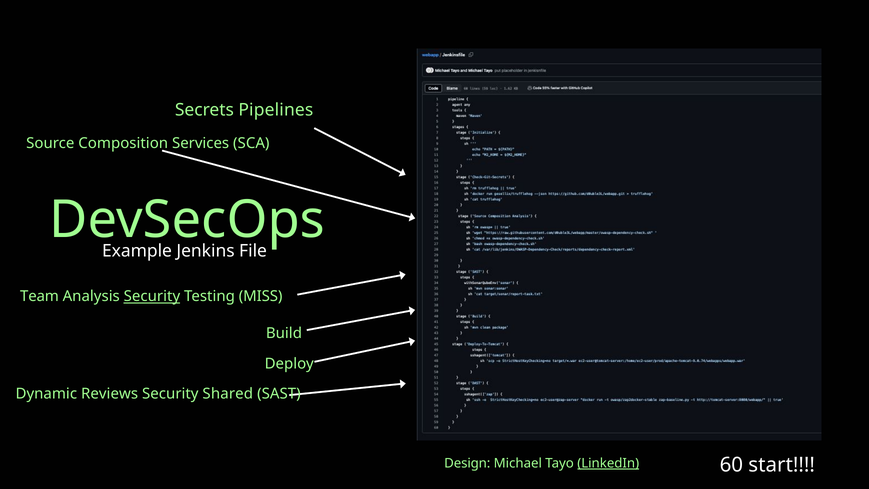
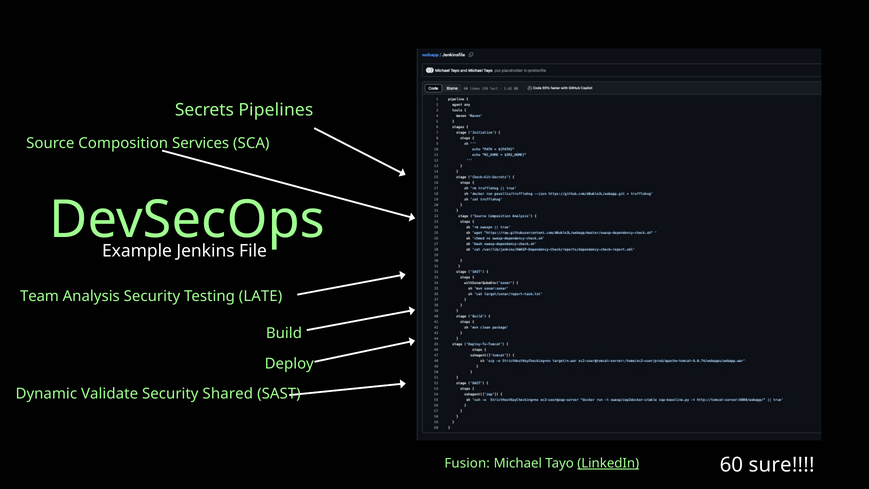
Security at (152, 296) underline: present -> none
MISS: MISS -> LATE
Reviews: Reviews -> Validate
start: start -> sure
Design: Design -> Fusion
